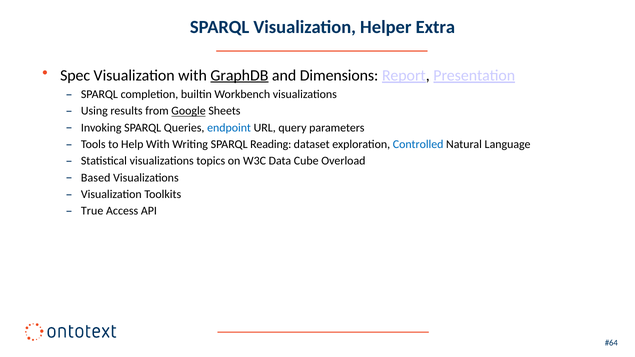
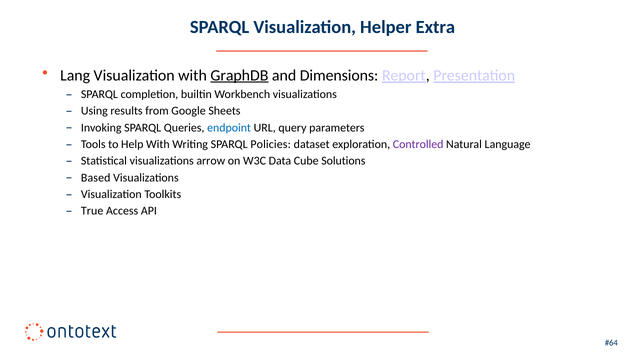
Spec: Spec -> Lang
Google underline: present -> none
Reading: Reading -> Policies
Controlled colour: blue -> purple
topics: topics -> arrow
Overload: Overload -> Solutions
